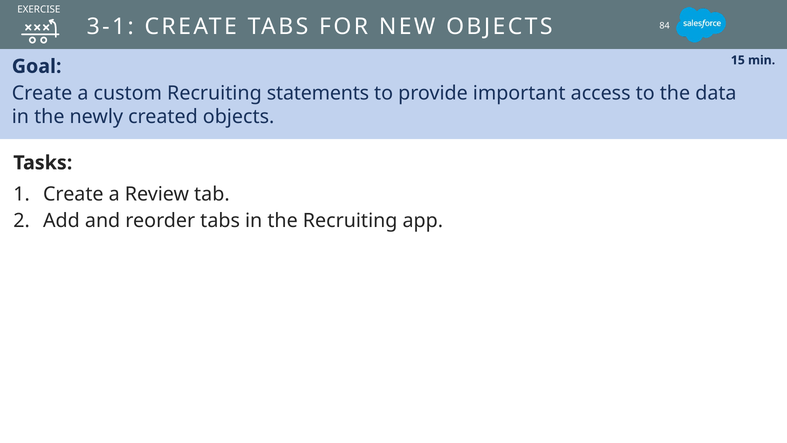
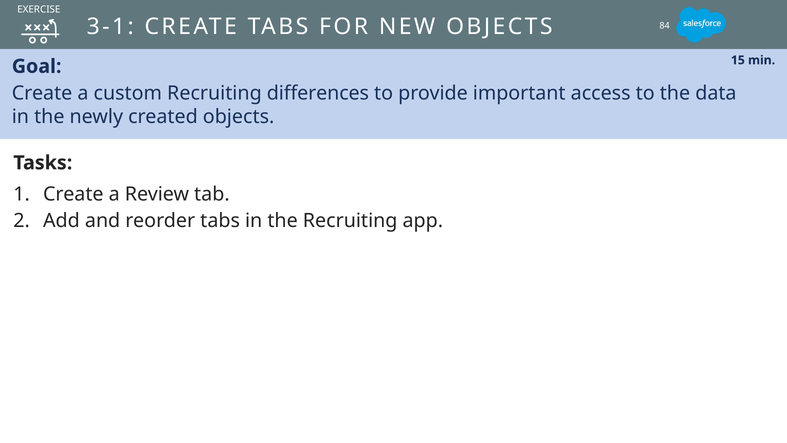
statements: statements -> differences
